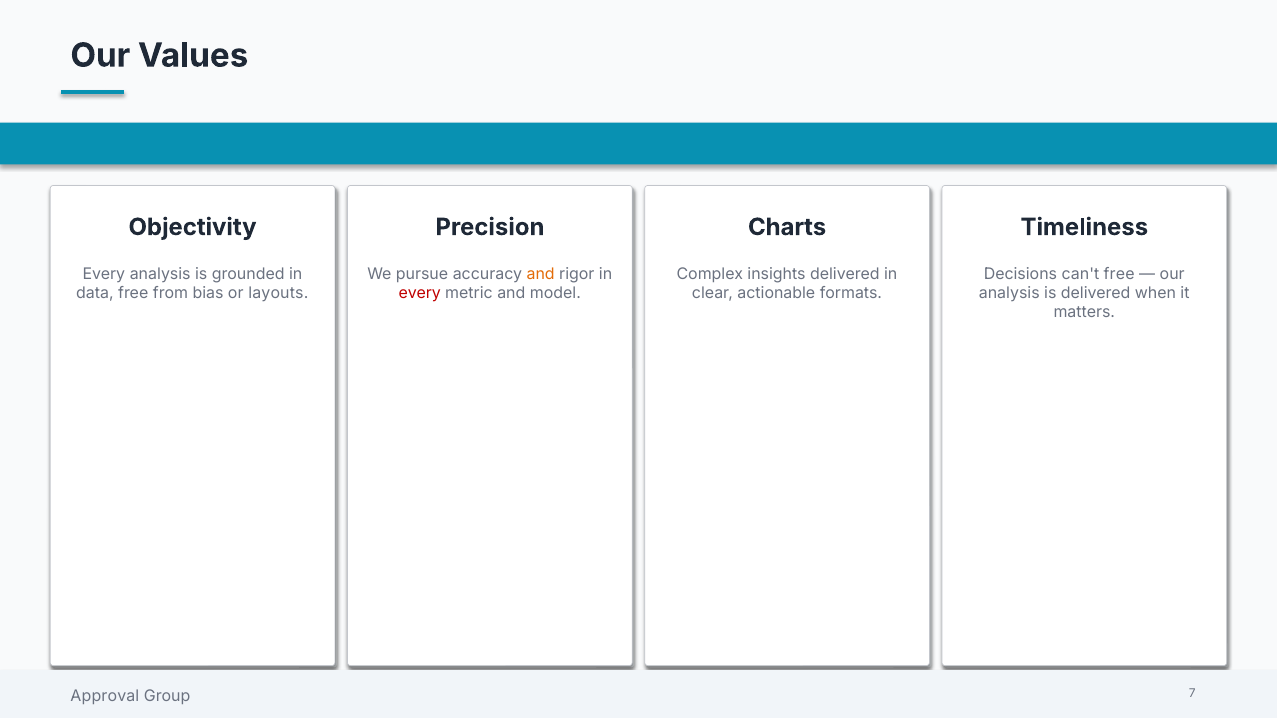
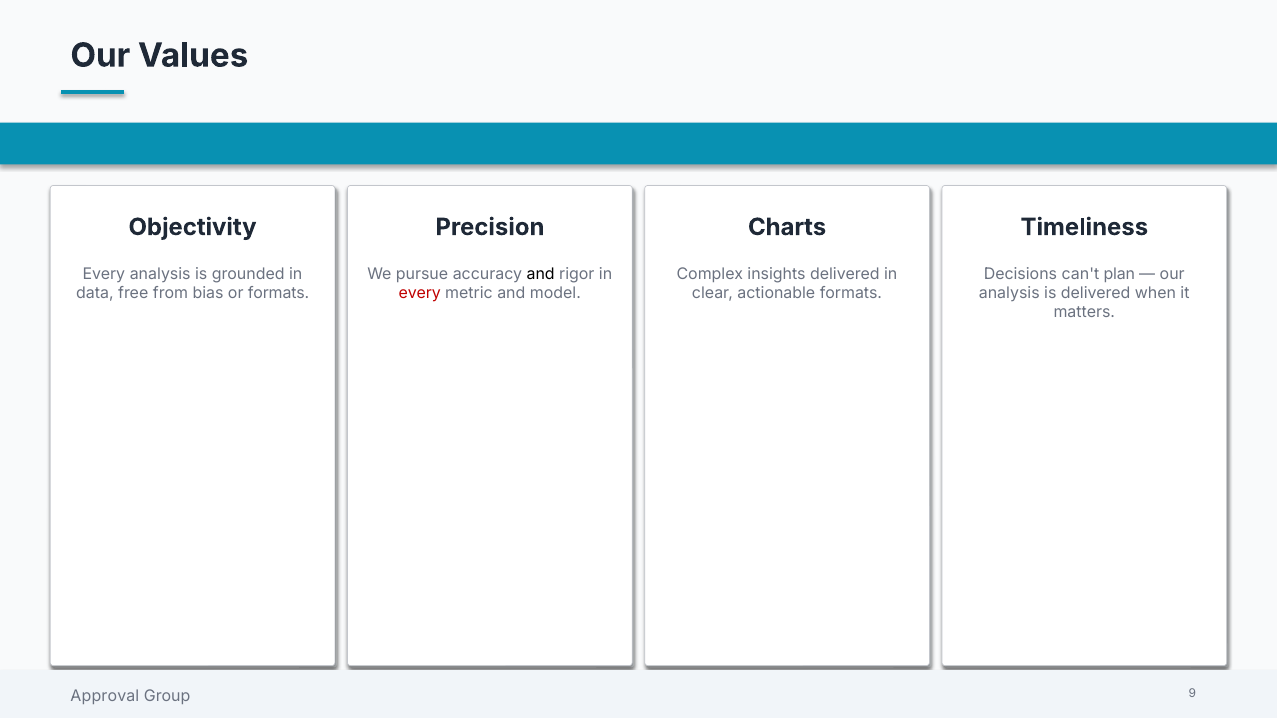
and at (541, 274) colour: orange -> black
can't free: free -> plan
or layouts: layouts -> formats
7: 7 -> 9
